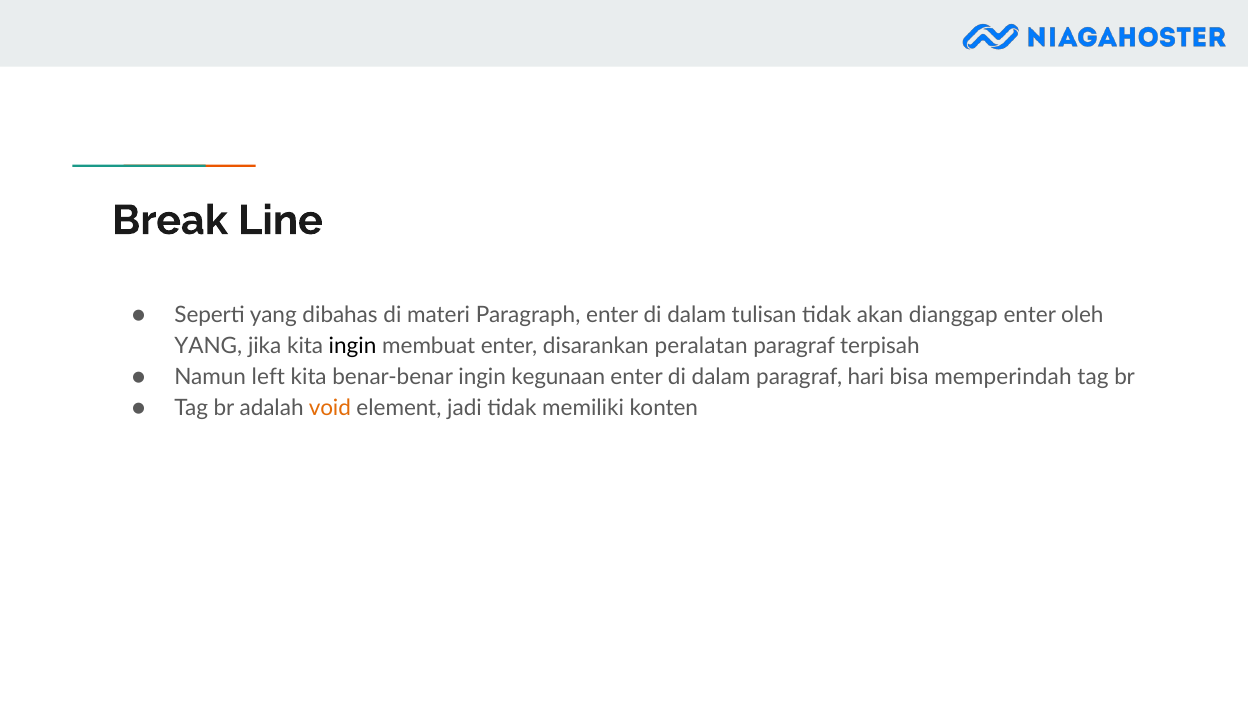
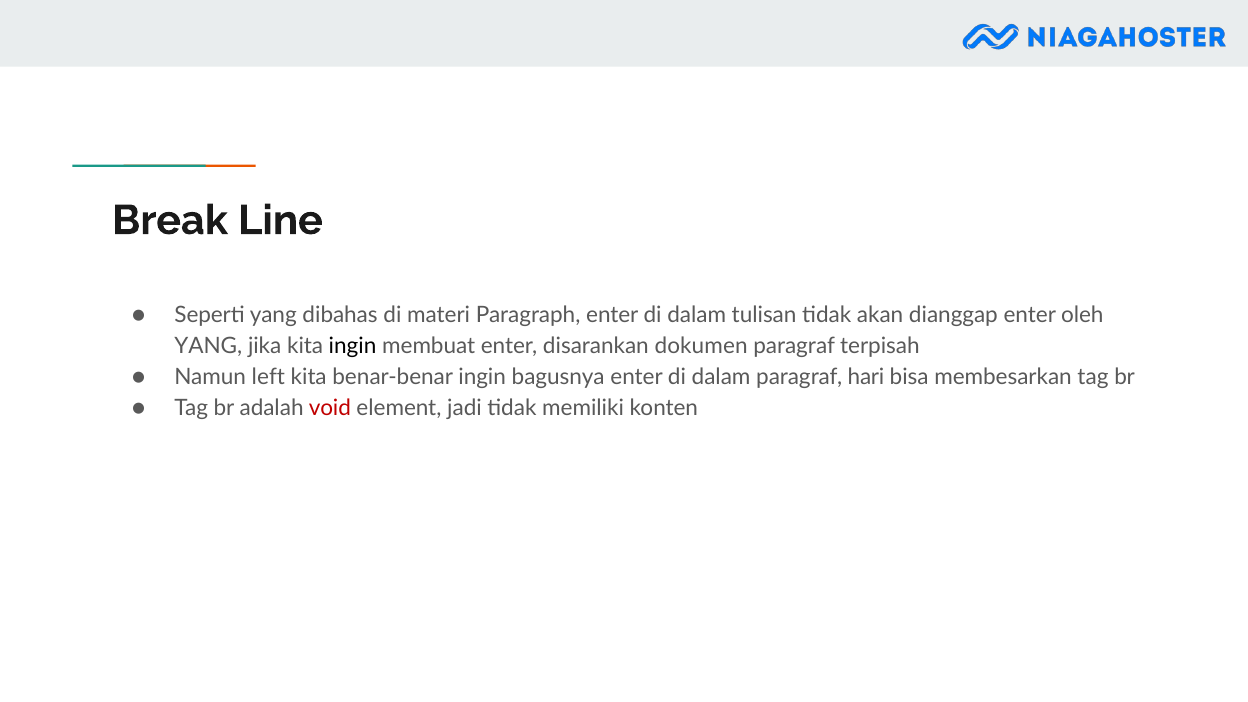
peralatan: peralatan -> dokumen
kegunaan: kegunaan -> bagusnya
memperindah: memperindah -> membesarkan
void colour: orange -> red
